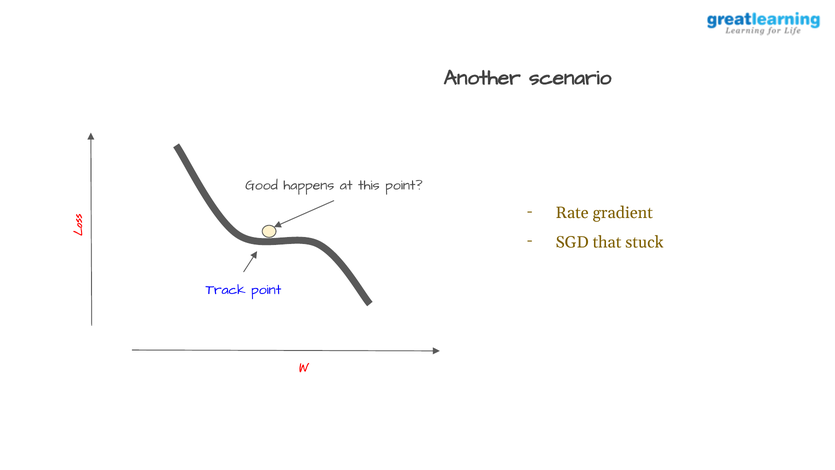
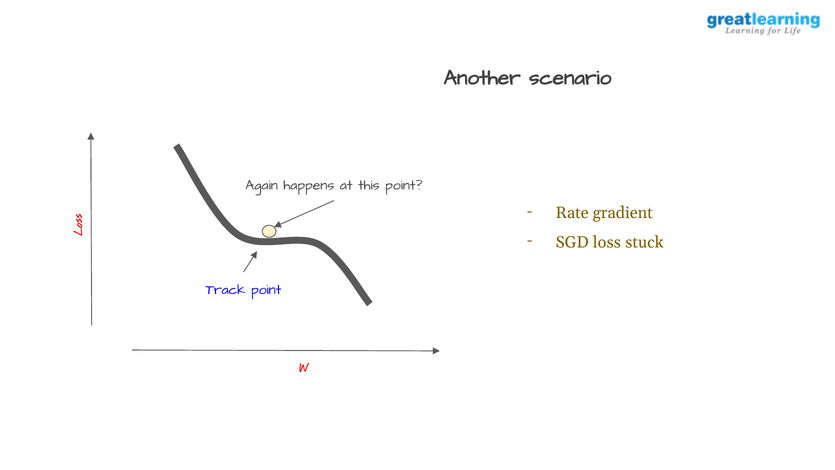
Good: Good -> Again
that: that -> loss
